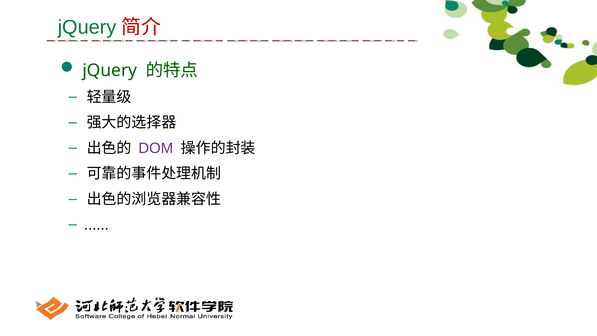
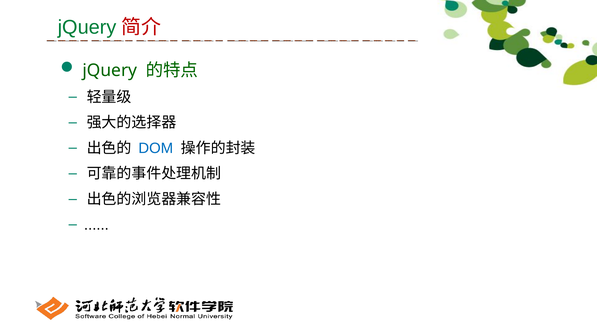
DOM colour: purple -> blue
